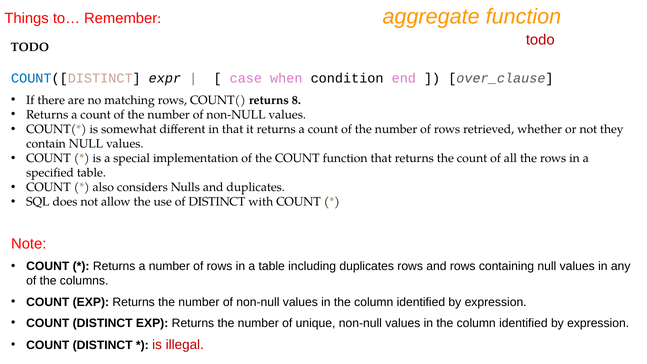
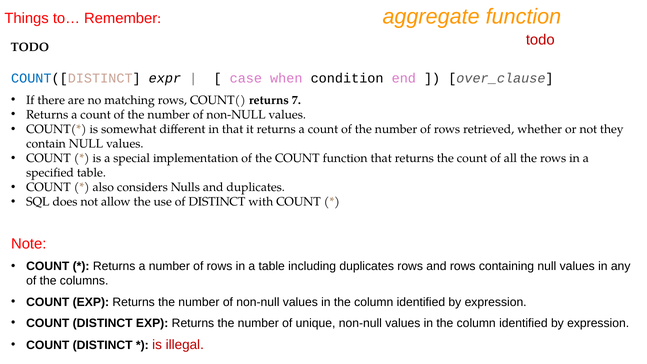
8: 8 -> 7
